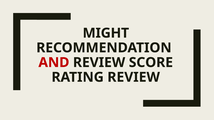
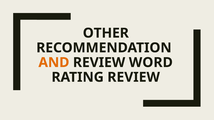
MIGHT: MIGHT -> OTHER
AND colour: red -> orange
SCORE: SCORE -> WORD
